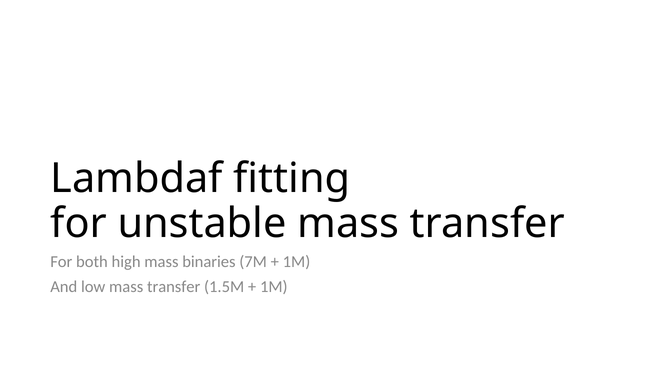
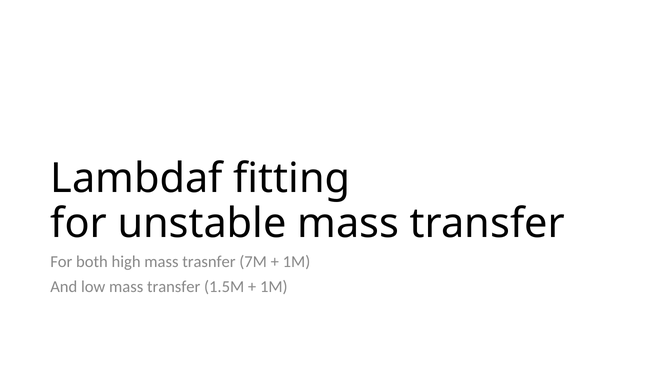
binaries: binaries -> trasnfer
